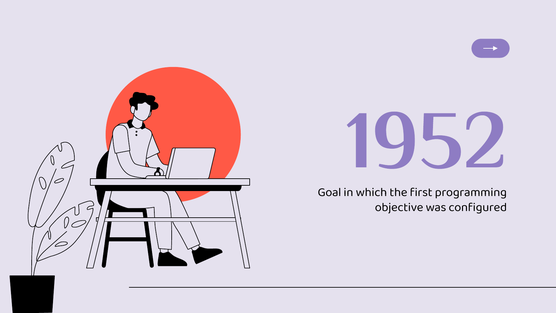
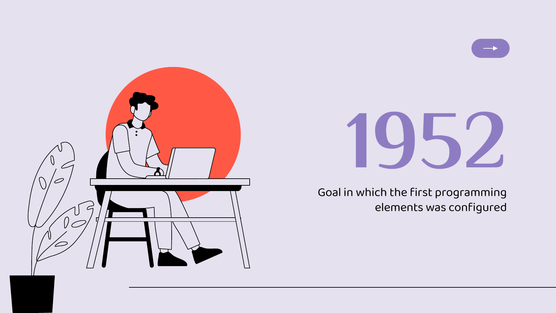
objective: objective -> elements
